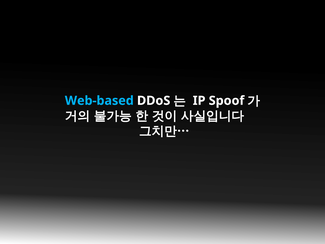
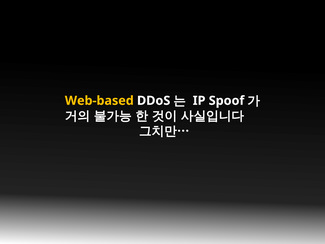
Web-based colour: light blue -> yellow
